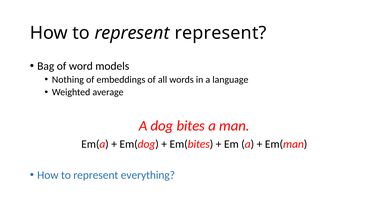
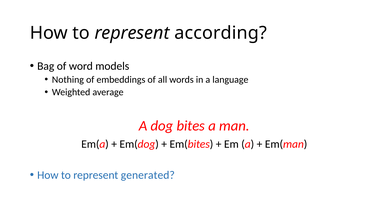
represent represent: represent -> according
everything: everything -> generated
